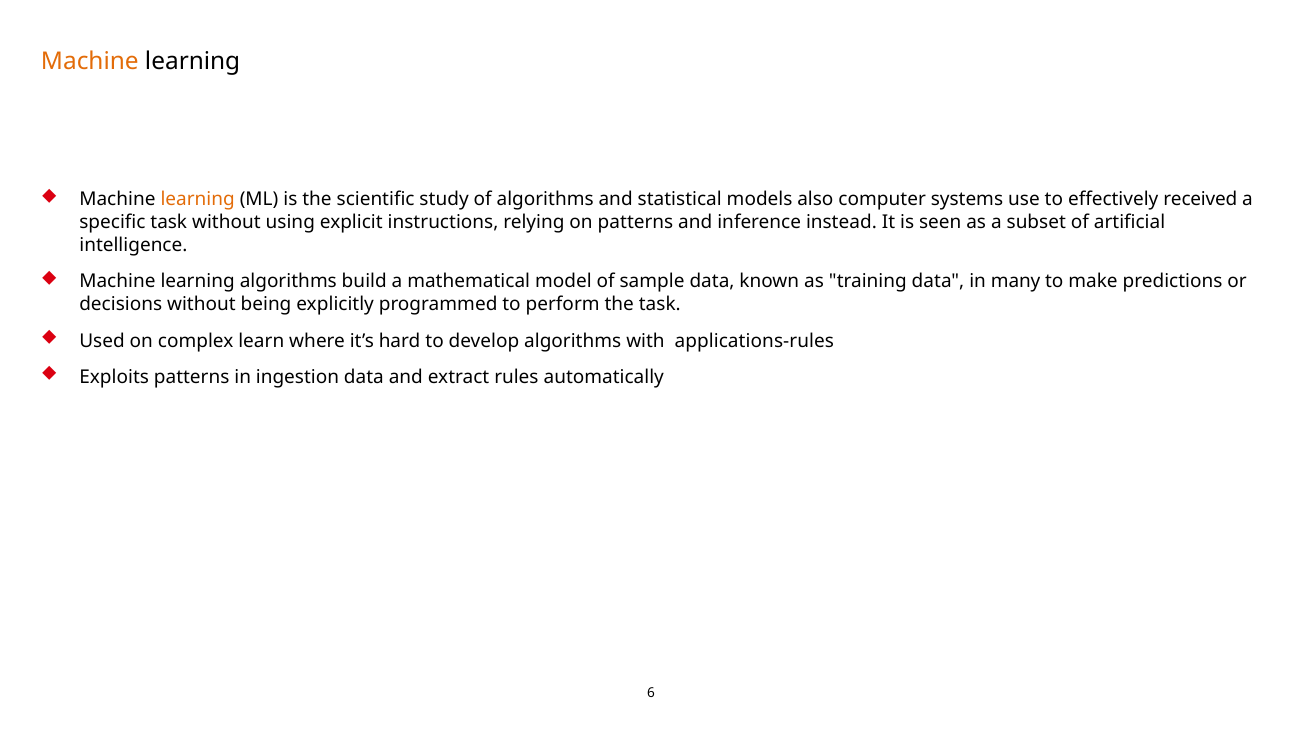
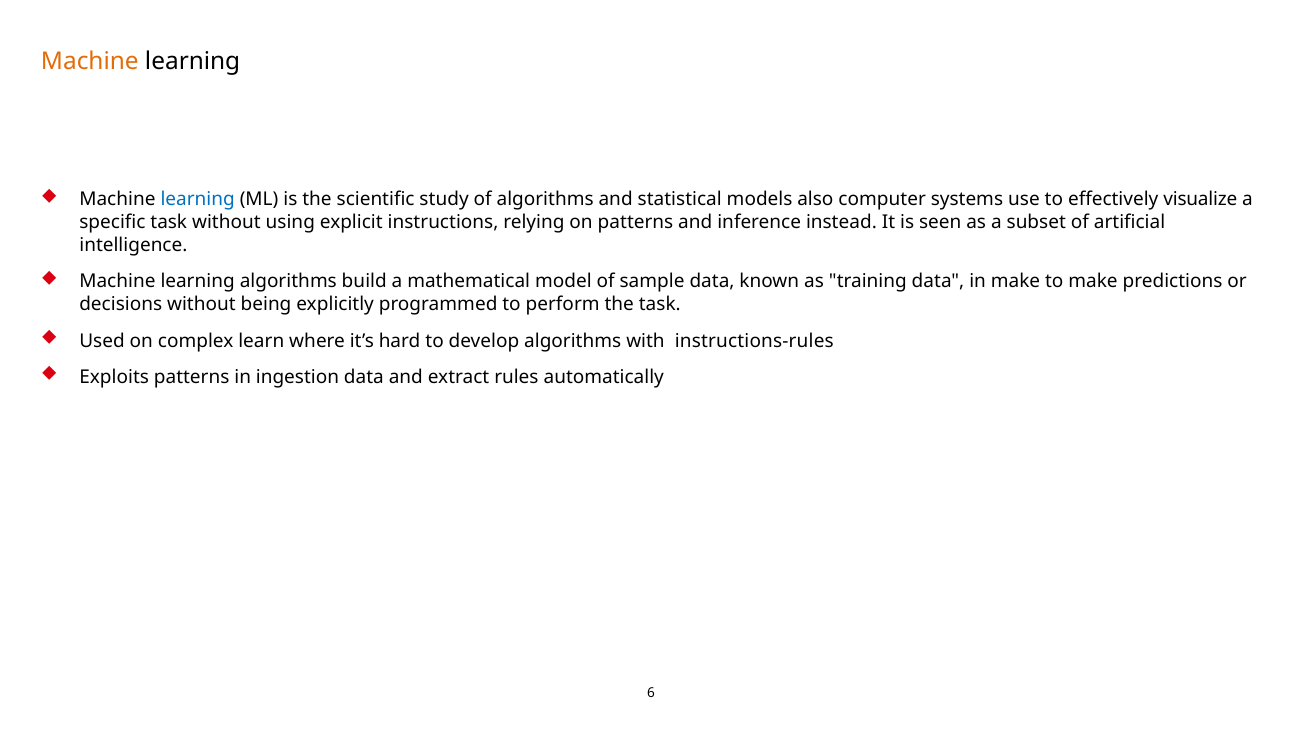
learning at (198, 199) colour: orange -> blue
received: received -> visualize
in many: many -> make
applications-rules: applications-rules -> instructions-rules
